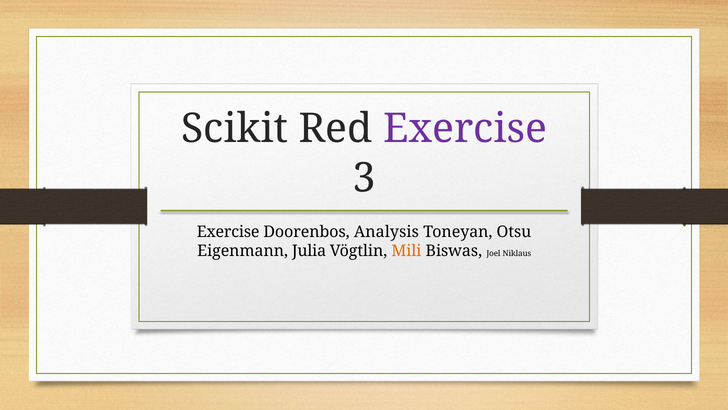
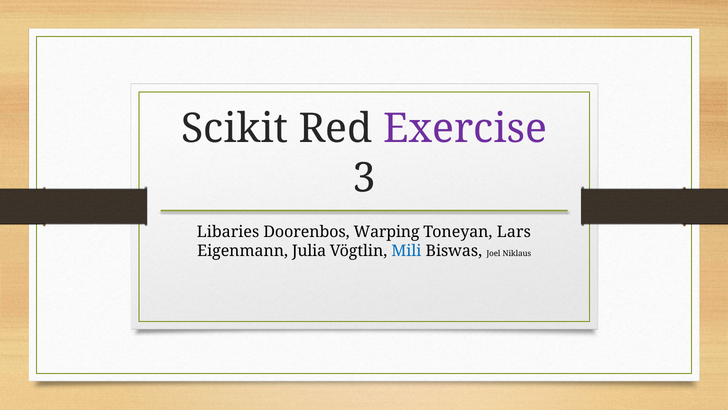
Exercise at (228, 232): Exercise -> Libaries
Analysis: Analysis -> Warping
Otsu: Otsu -> Lars
Mili colour: orange -> blue
